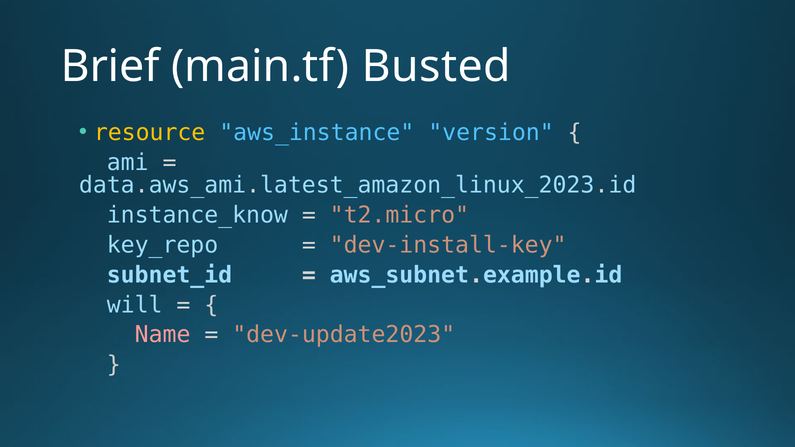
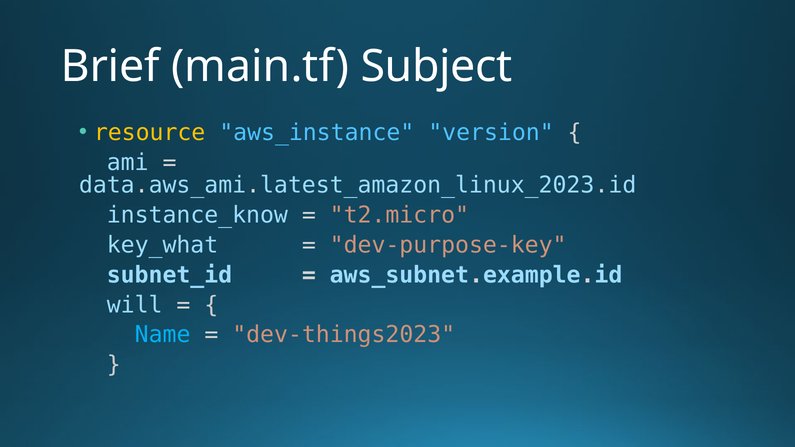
Busted: Busted -> Subject
key_repo: key_repo -> key_what
dev-install-key: dev-install-key -> dev-purpose-key
Name colour: pink -> light blue
dev-update2023: dev-update2023 -> dev-things2023
